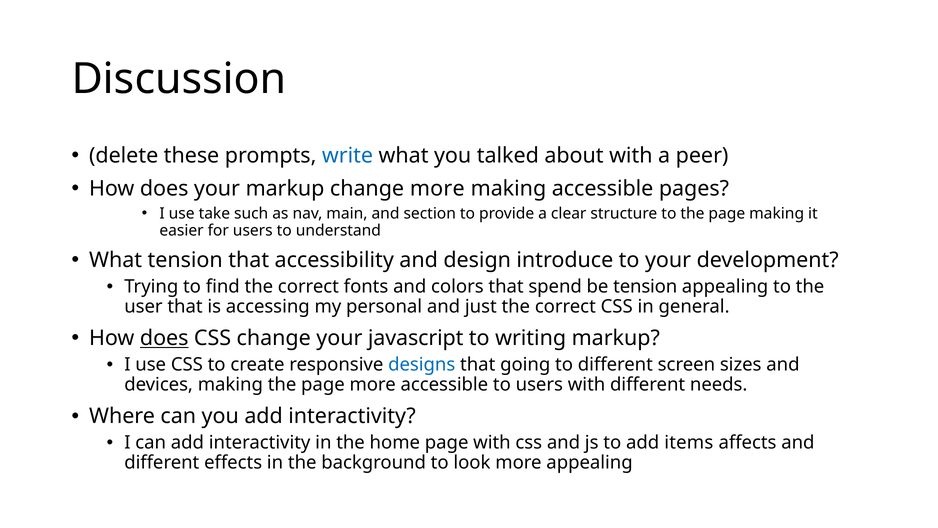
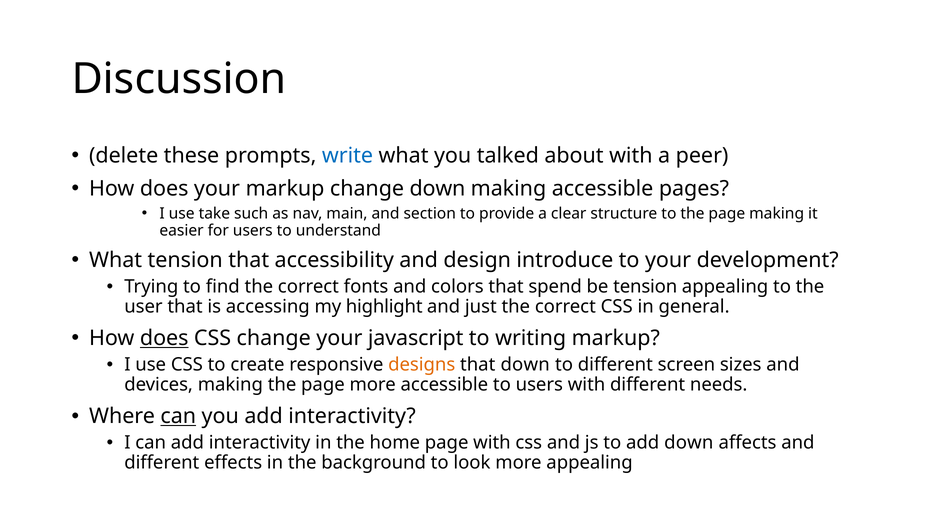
change more: more -> down
personal: personal -> highlight
designs colour: blue -> orange
that going: going -> down
can at (178, 416) underline: none -> present
add items: items -> down
